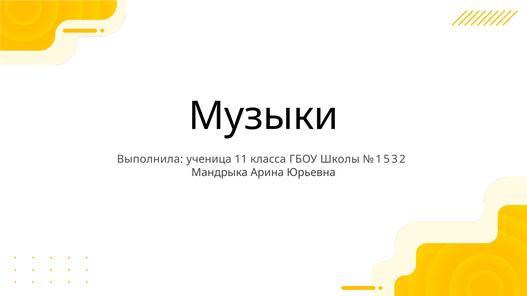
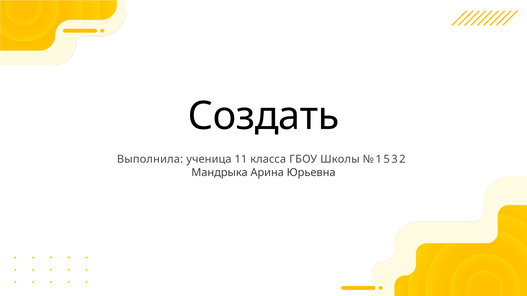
Музыки: Музыки -> Создать
